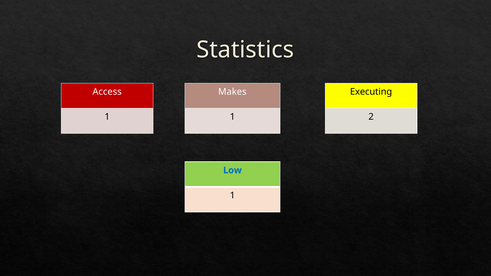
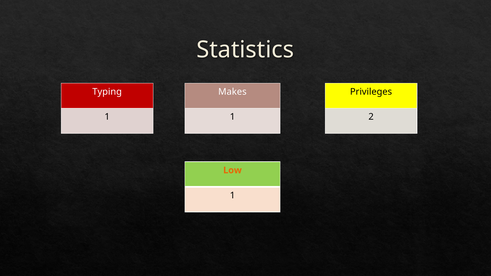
Access: Access -> Typing
Executing: Executing -> Privileges
Low colour: blue -> orange
